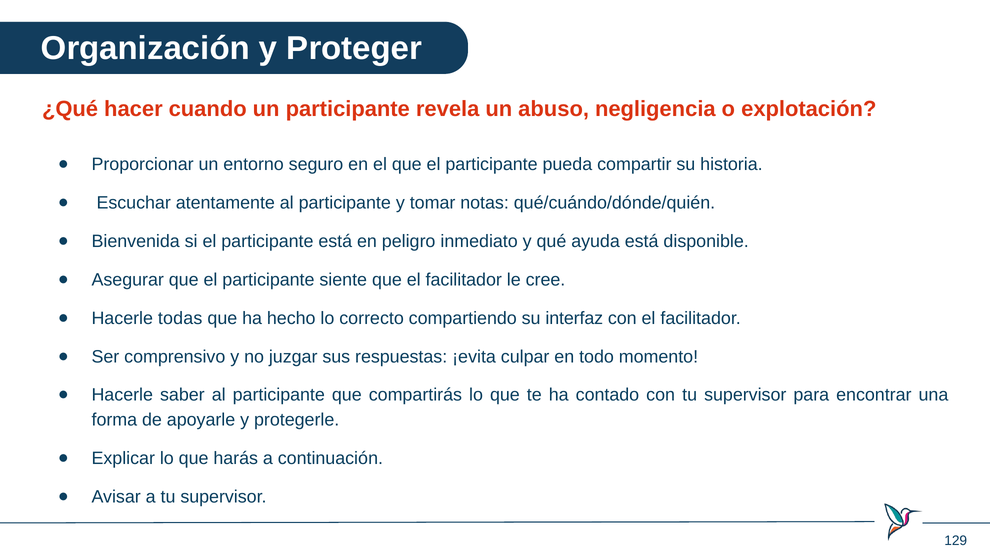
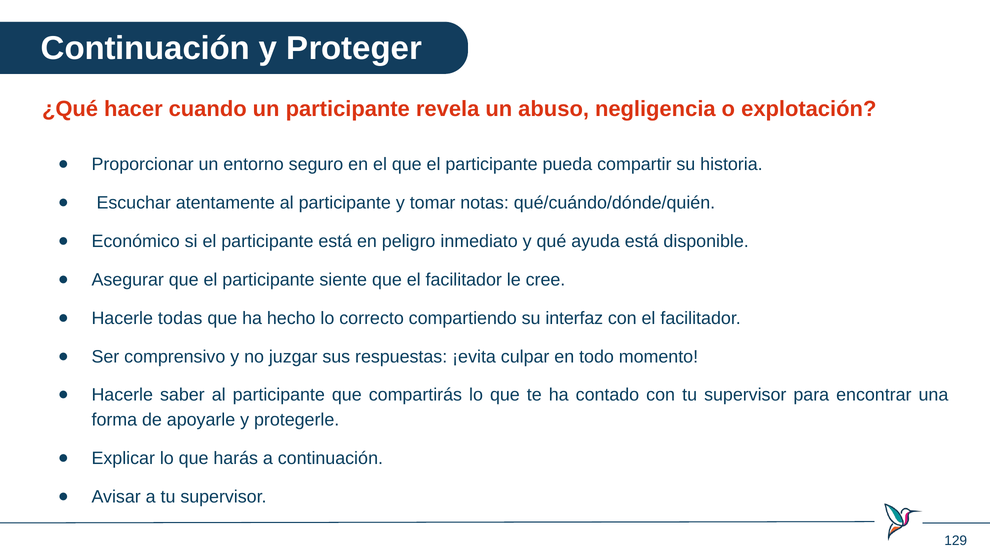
Organización at (145, 48): Organización -> Continuación
Bienvenida: Bienvenida -> Económico
